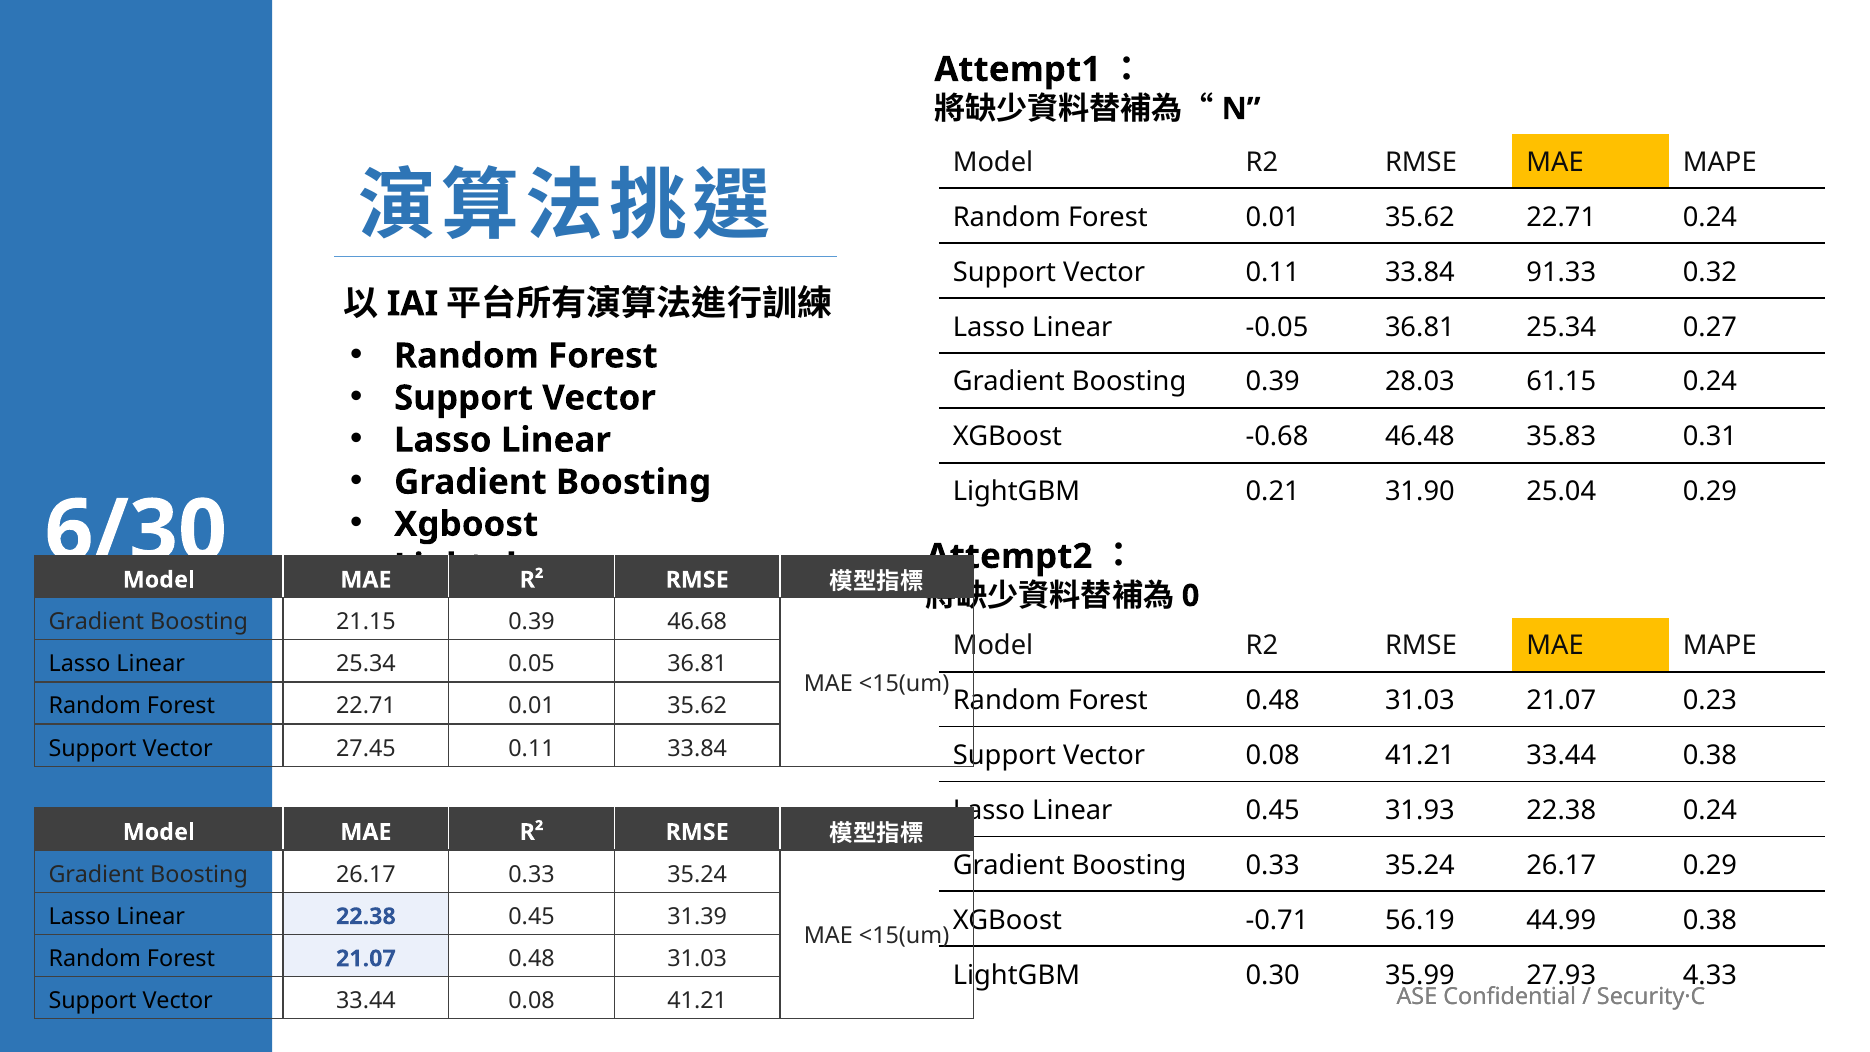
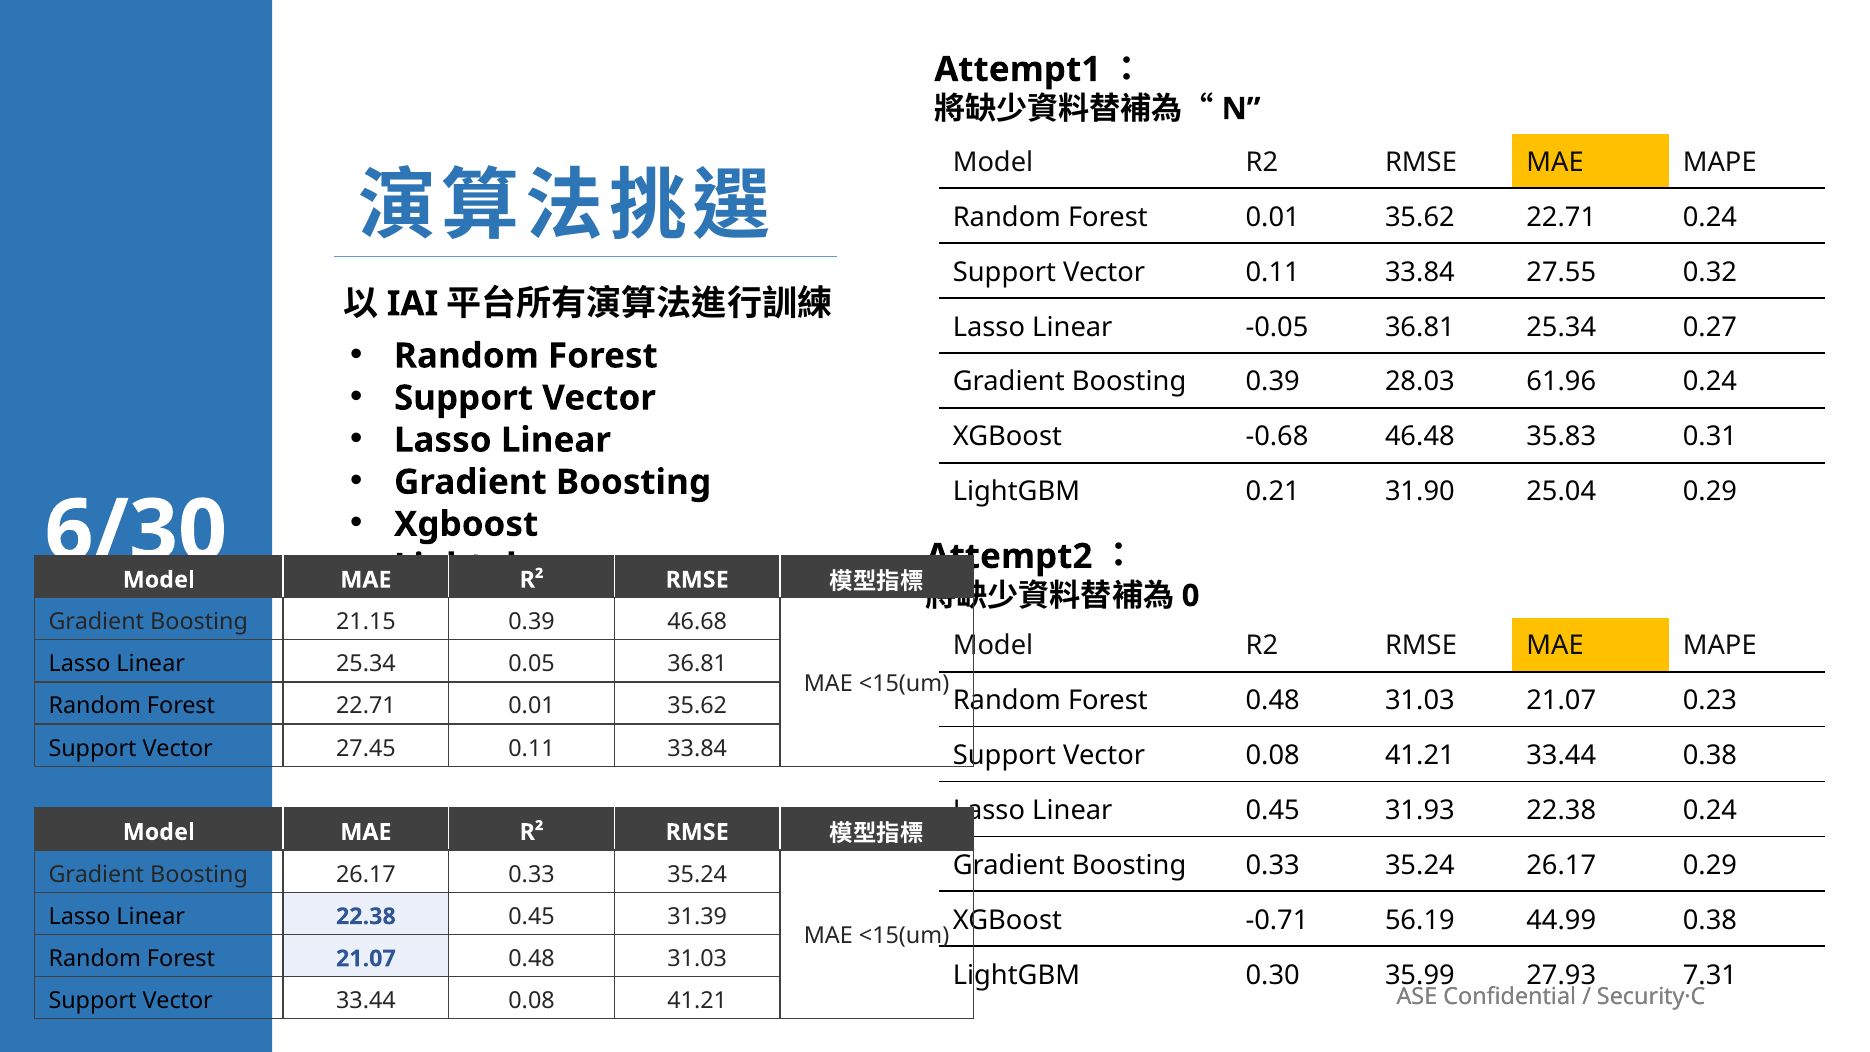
91.33: 91.33 -> 27.55
61.15: 61.15 -> 61.96
4.33: 4.33 -> 7.31
